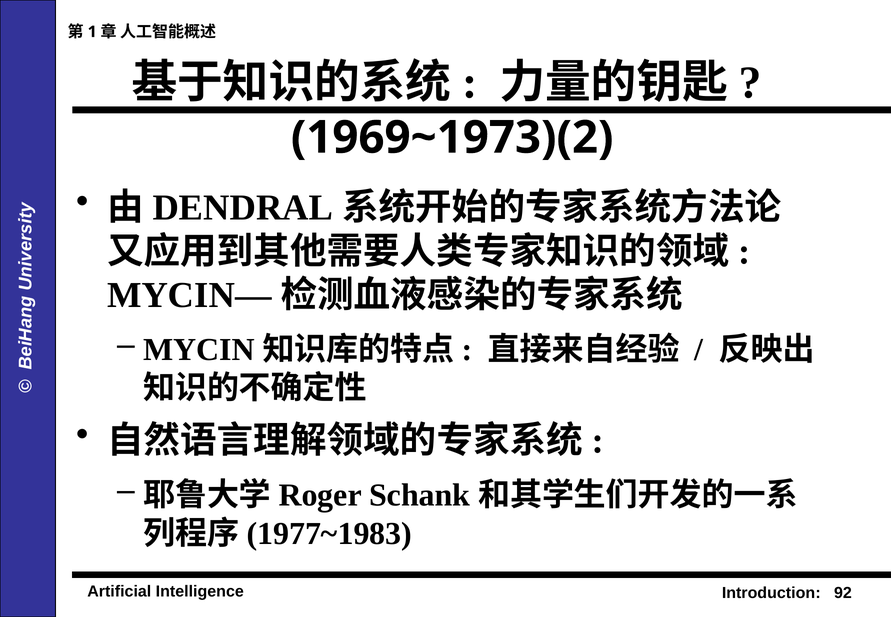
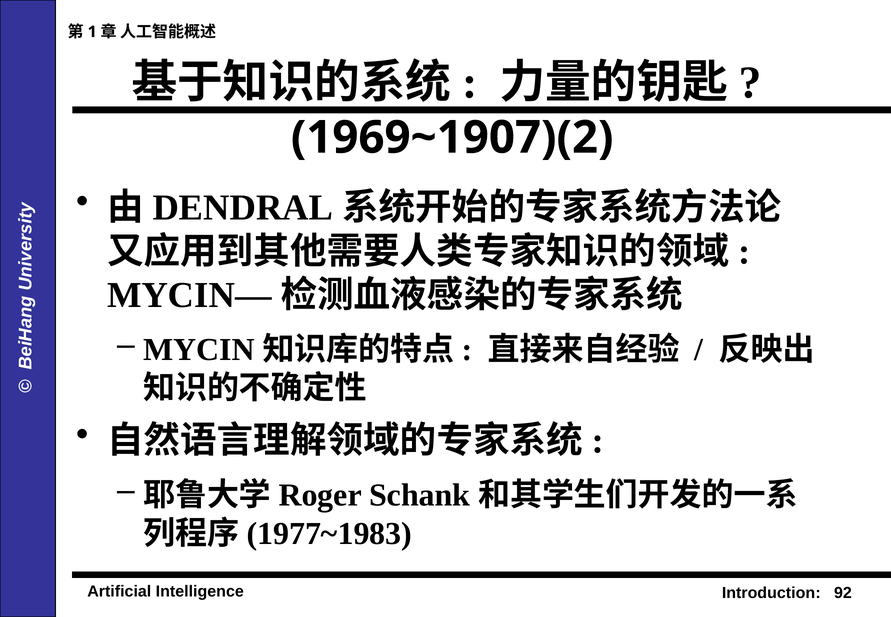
1969~1973)(2: 1969~1973)(2 -> 1969~1907)(2
